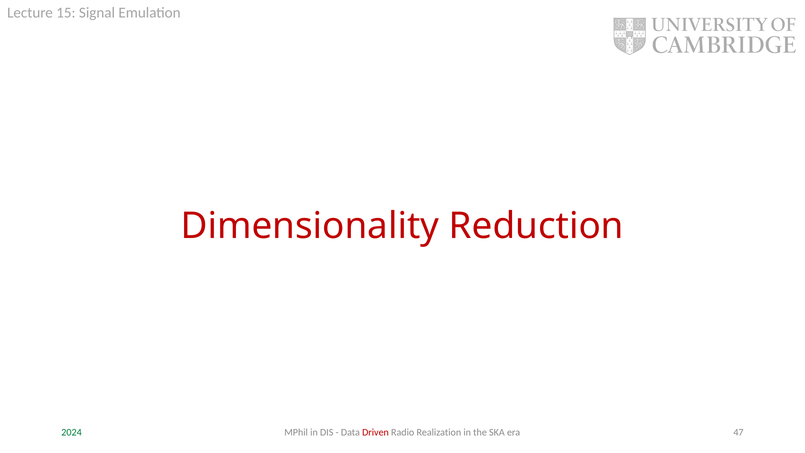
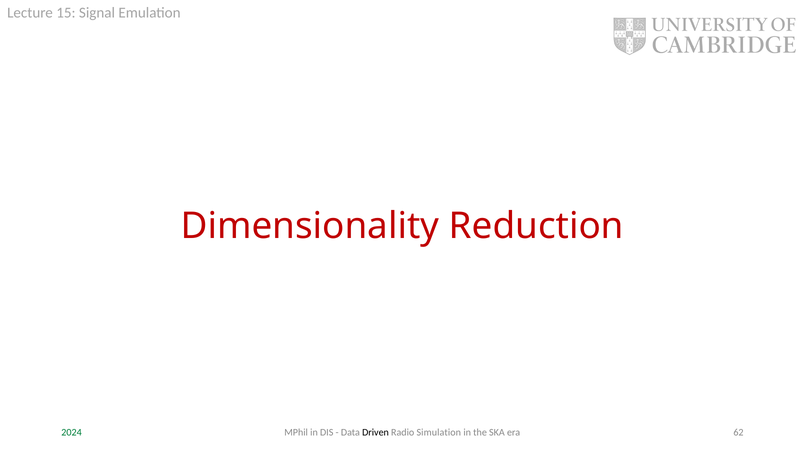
Driven colour: red -> black
Realization: Realization -> Simulation
47: 47 -> 62
